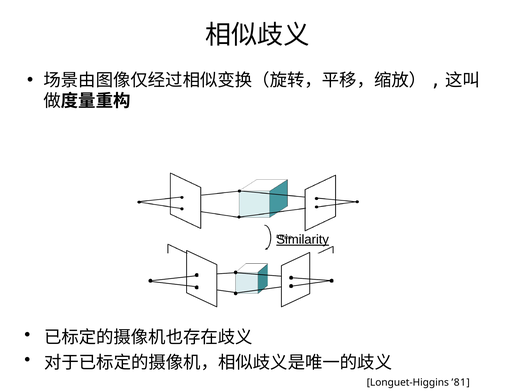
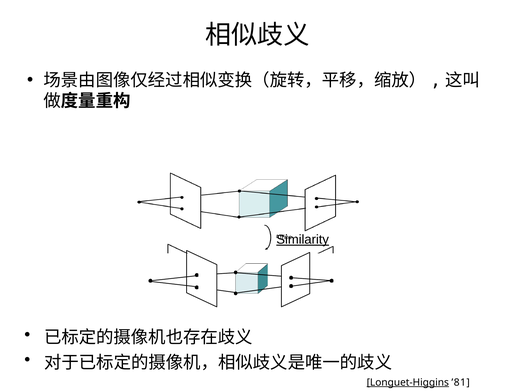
Longuet-Higgins underline: none -> present
